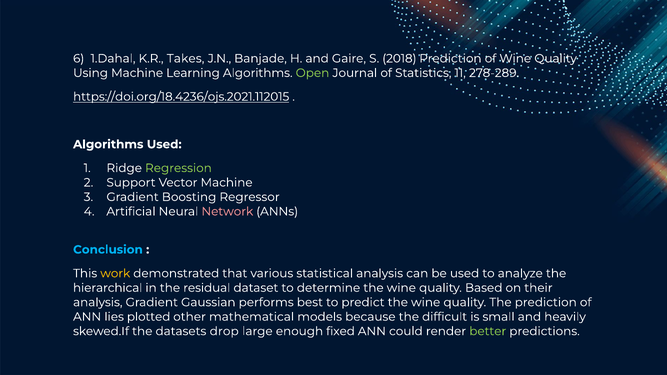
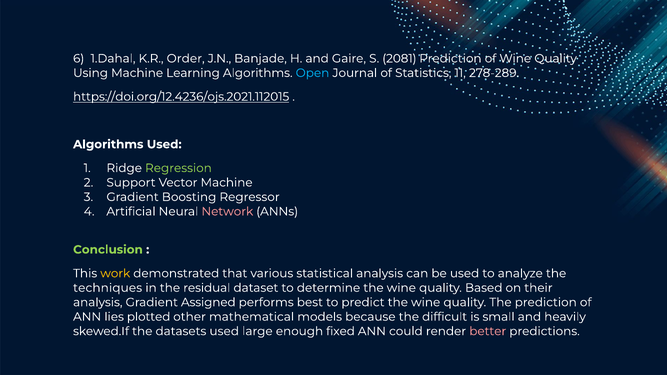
Takes: Takes -> Order
2018: 2018 -> 2081
Open colour: light green -> light blue
https://doi.org/18.4236/ojs.2021.112015: https://doi.org/18.4236/ojs.2021.112015 -> https://doi.org/12.4236/ojs.2021.112015
Conclusion colour: light blue -> light green
hierarchical: hierarchical -> techniques
Gaussian: Gaussian -> Assigned
datasets drop: drop -> used
better colour: light green -> pink
